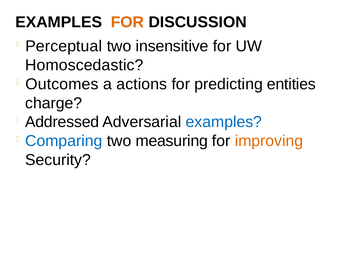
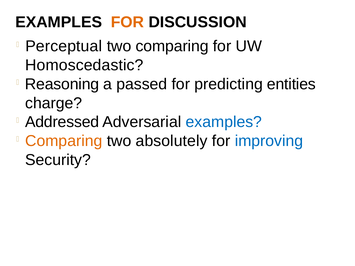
two insensitive: insensitive -> comparing
Outcomes: Outcomes -> Reasoning
actions: actions -> passed
Comparing at (64, 141) colour: blue -> orange
measuring: measuring -> absolutely
improving colour: orange -> blue
